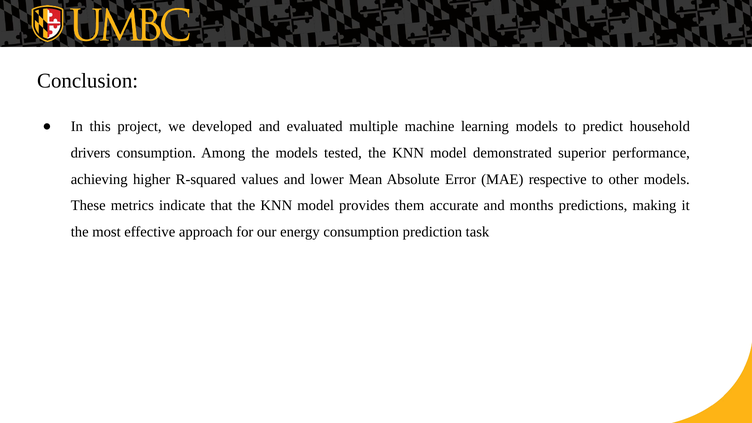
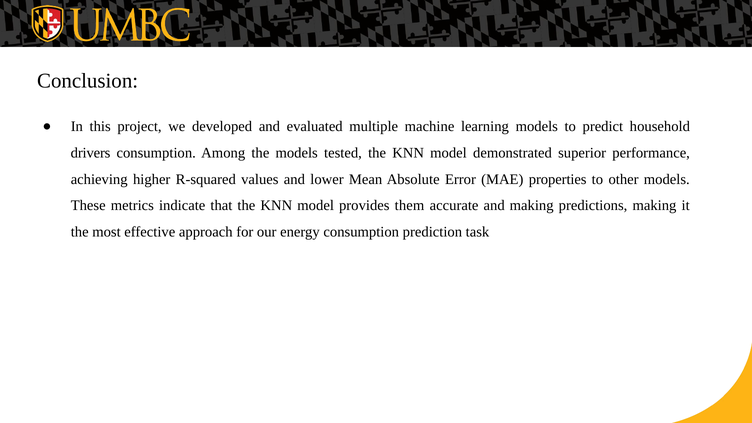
respective: respective -> properties
and months: months -> making
